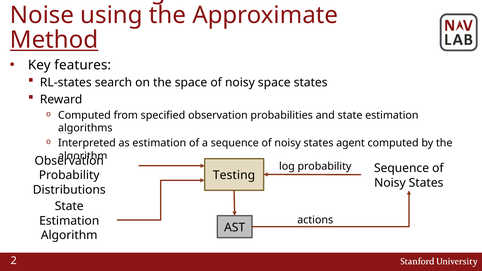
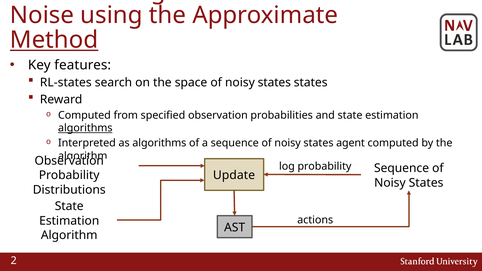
space of noisy space: space -> states
algorithms at (85, 128) underline: none -> present
as estimation: estimation -> algorithms
Testing at (234, 175): Testing -> Update
